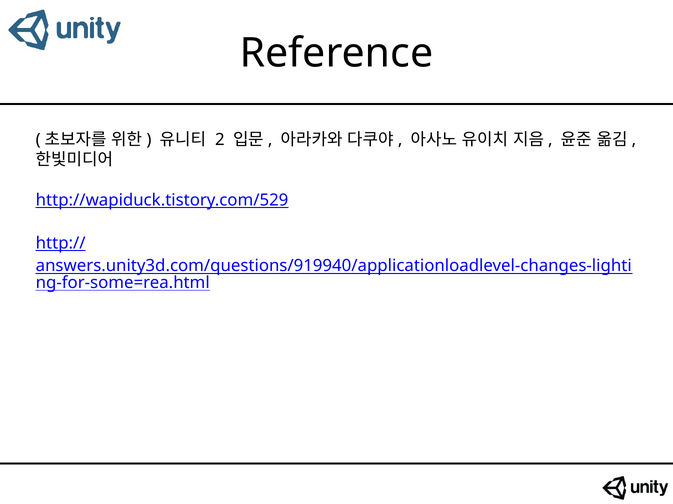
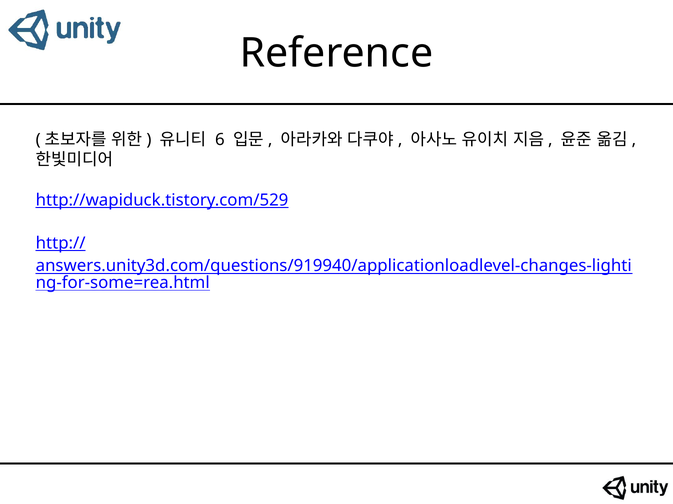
2: 2 -> 6
